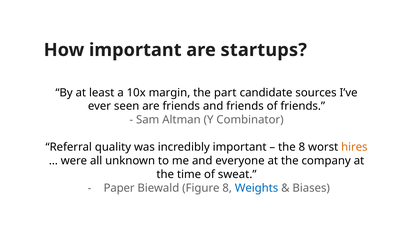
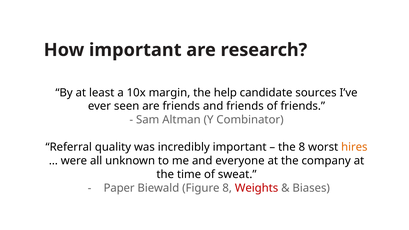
startups: startups -> research
part: part -> help
Weights colour: blue -> red
